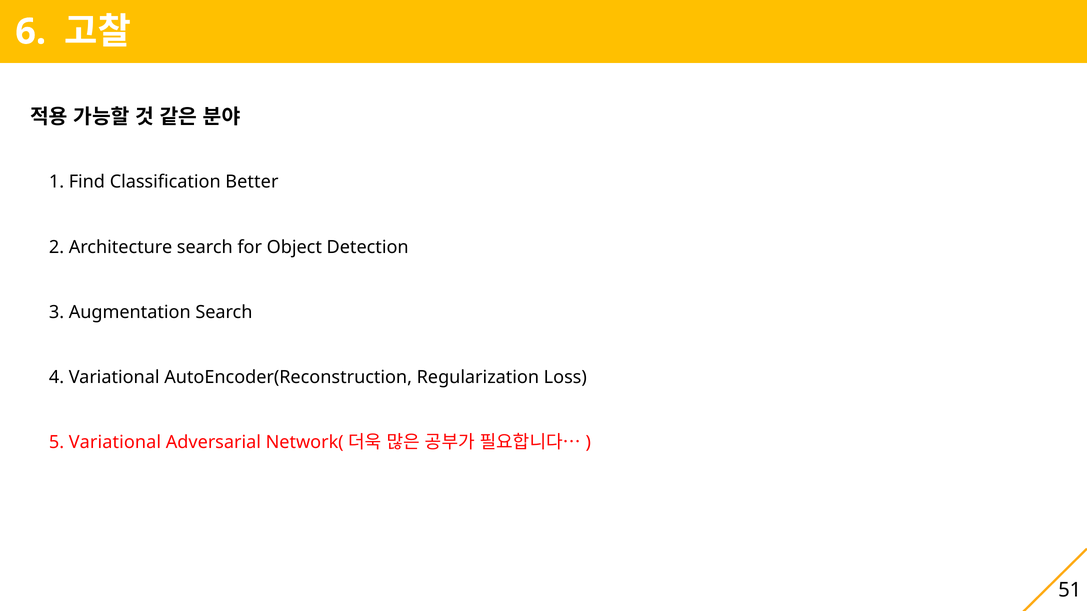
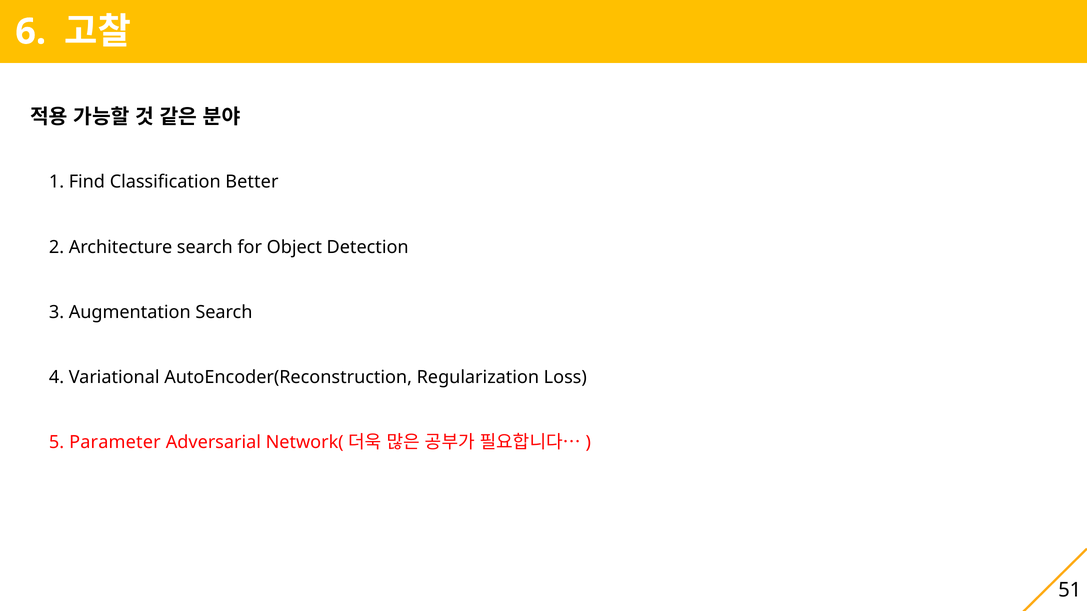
5 Variational: Variational -> Parameter
